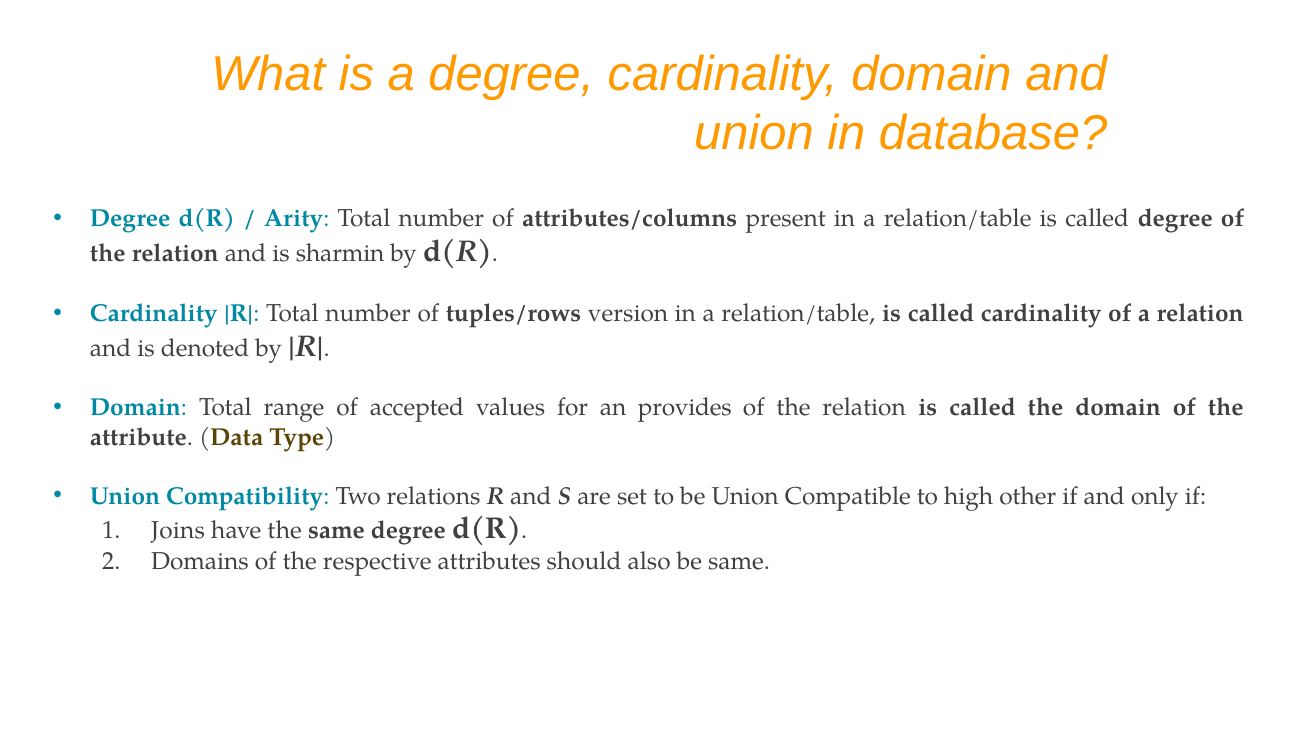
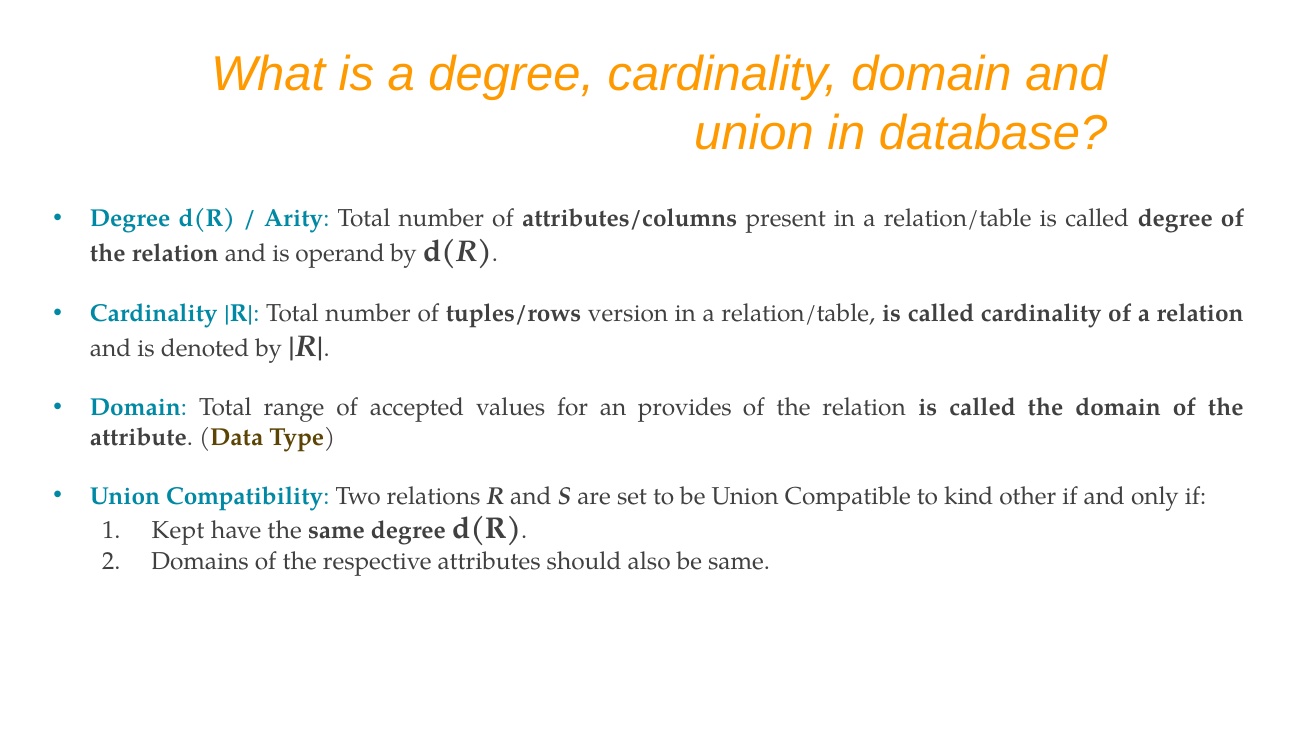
sharmin: sharmin -> operand
high: high -> kind
Joins: Joins -> Kept
